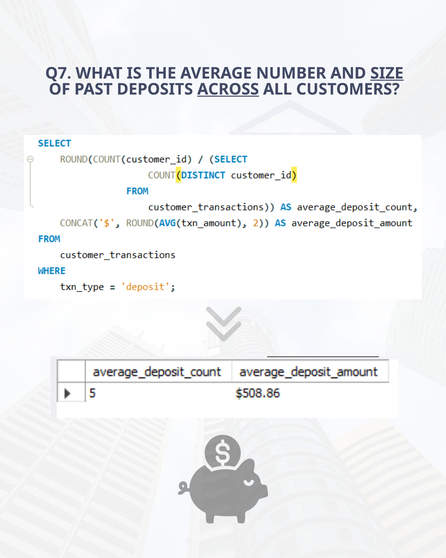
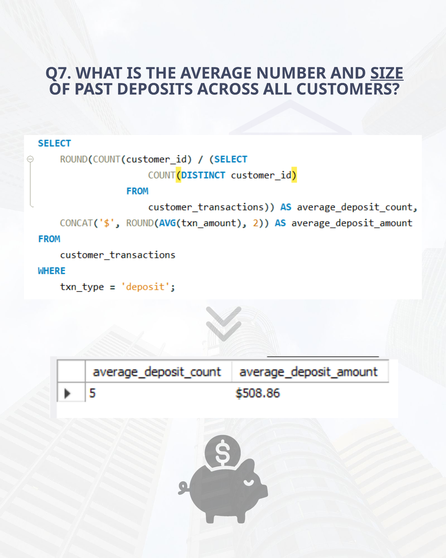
ACROSS underline: present -> none
